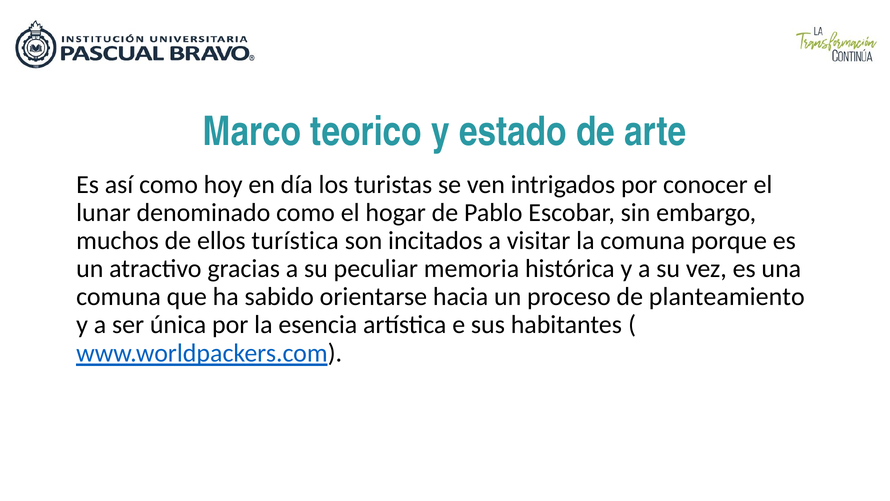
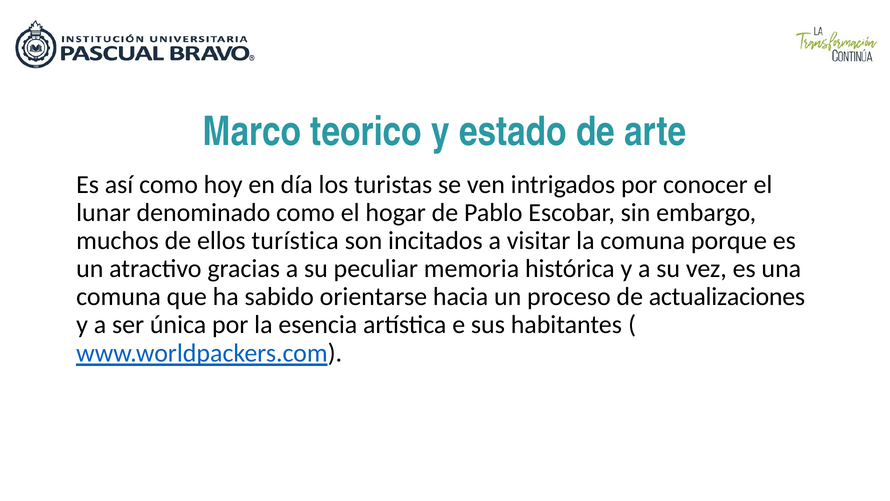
planteamiento: planteamiento -> actualizaciones
